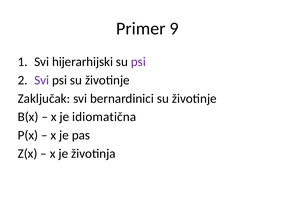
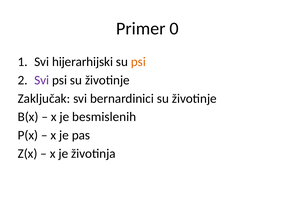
9: 9 -> 0
psi at (138, 62) colour: purple -> orange
idiomatična: idiomatična -> besmislenih
